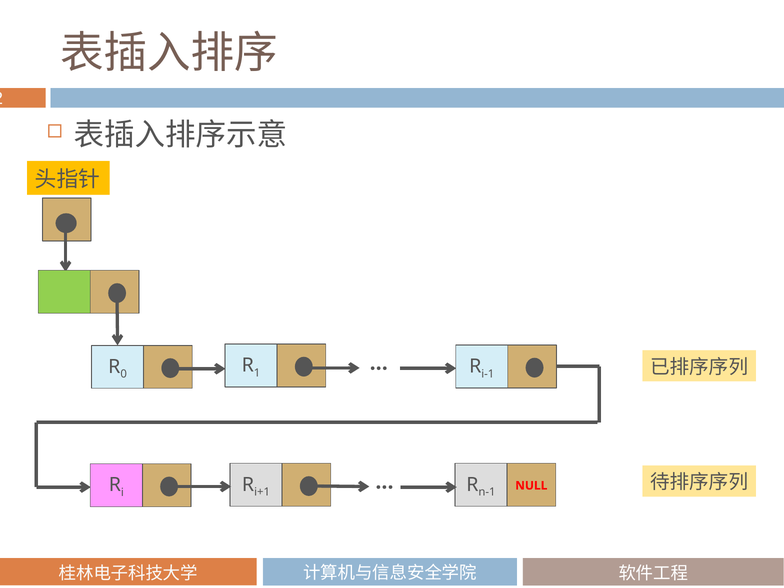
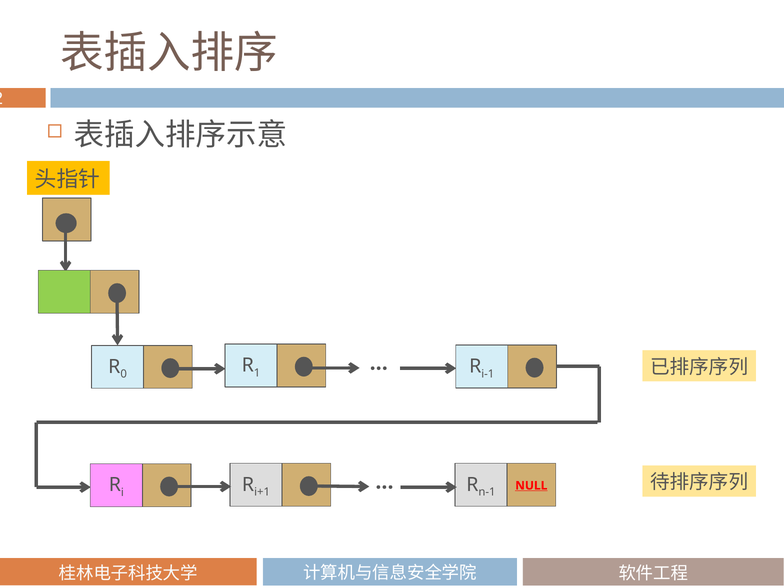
NULL underline: none -> present
